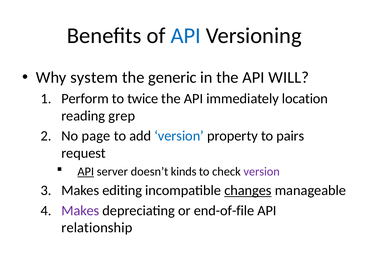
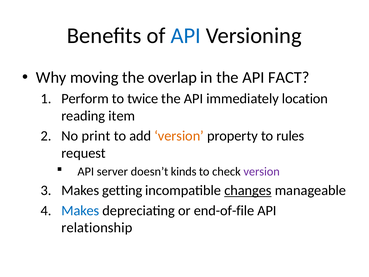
system: system -> moving
generic: generic -> overlap
WILL: WILL -> FACT
grep: grep -> item
page: page -> print
version at (179, 136) colour: blue -> orange
pairs: pairs -> rules
API at (86, 171) underline: present -> none
editing: editing -> getting
Makes at (80, 210) colour: purple -> blue
